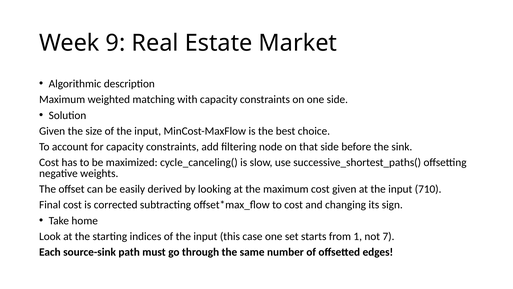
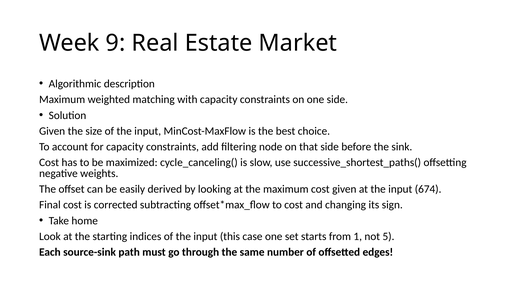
710: 710 -> 674
7: 7 -> 5
